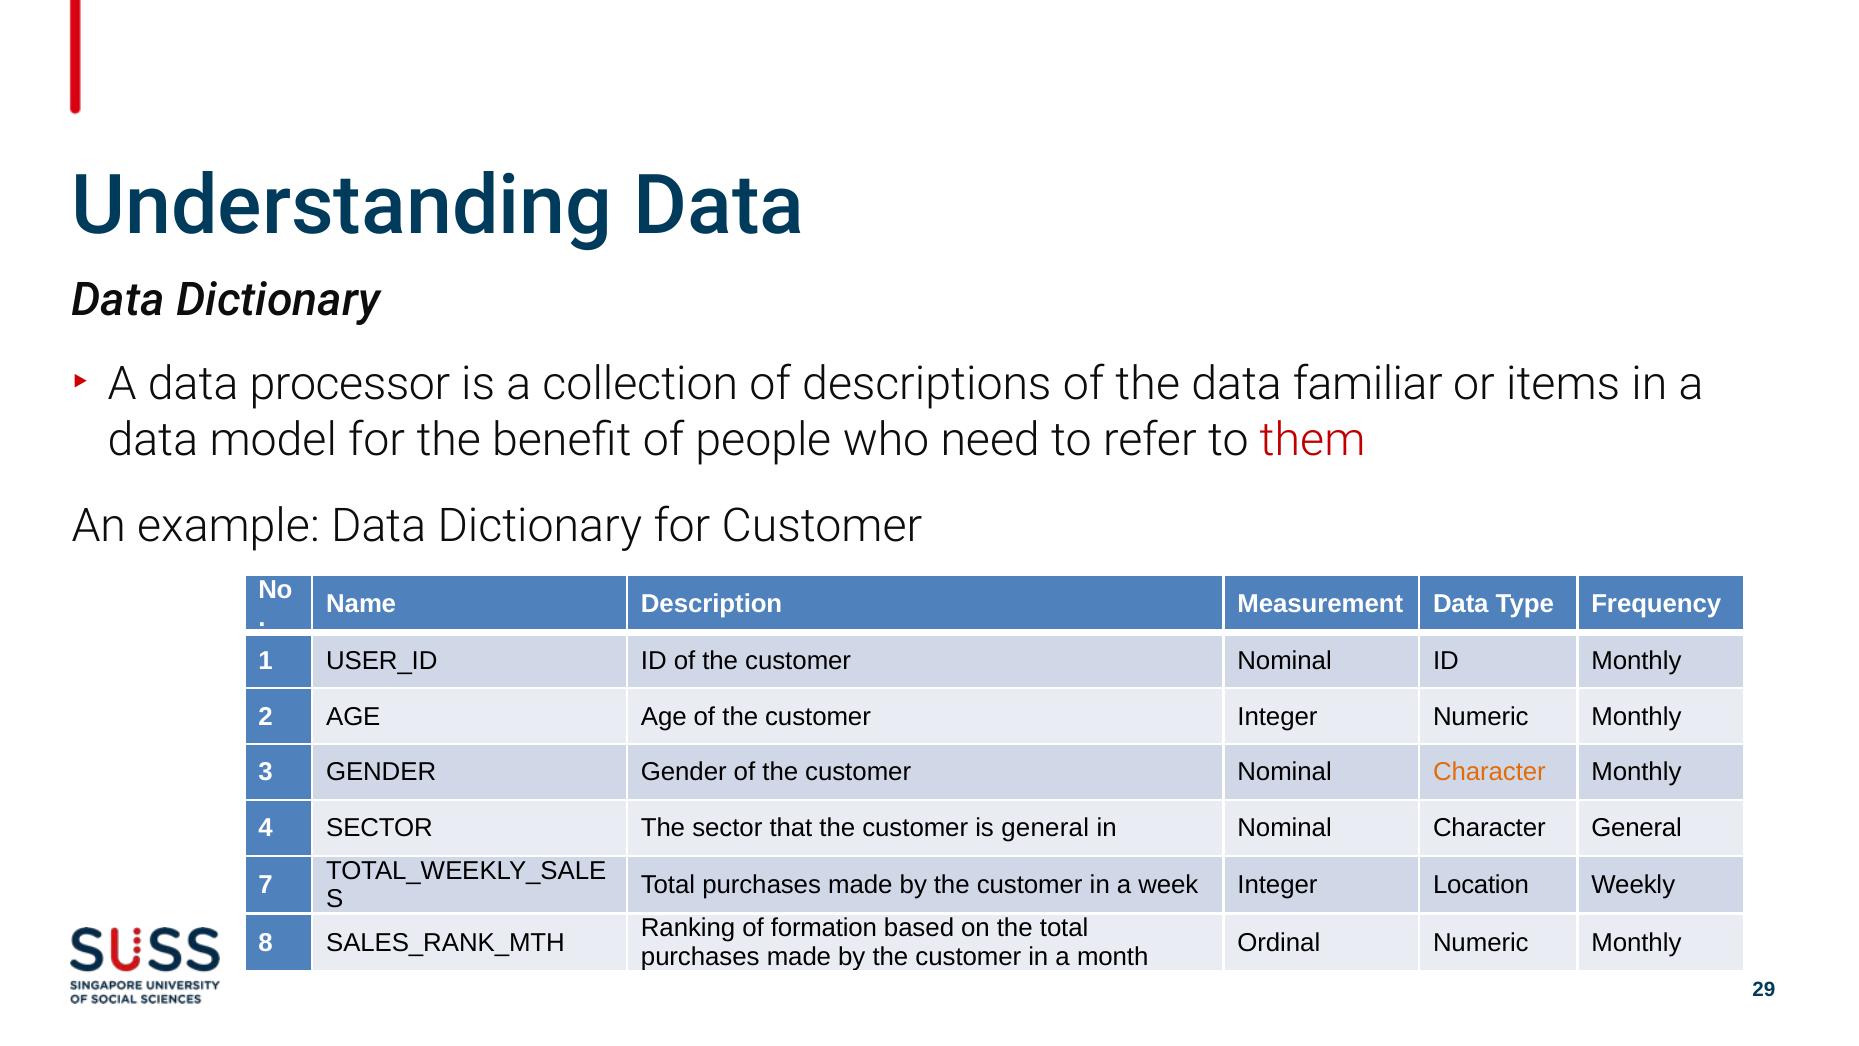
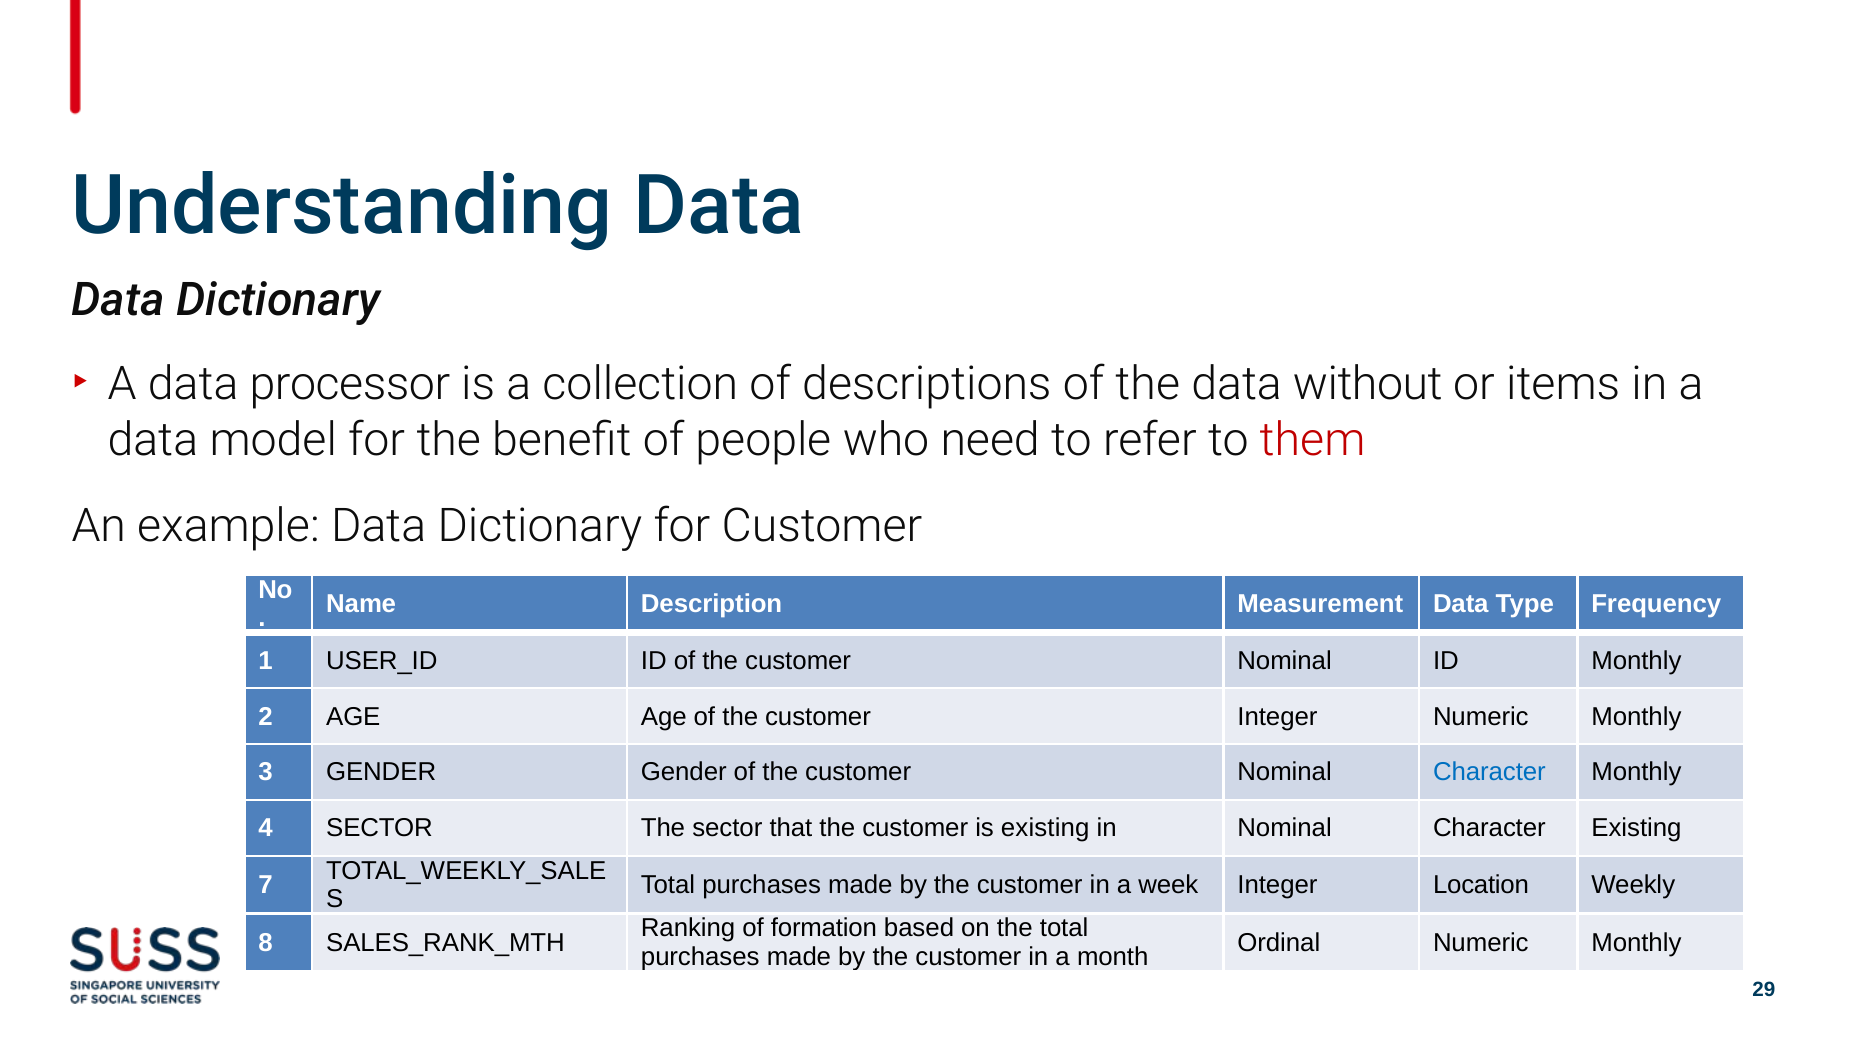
familiar: familiar -> without
Character at (1489, 772) colour: orange -> blue
is general: general -> existing
Character General: General -> Existing
